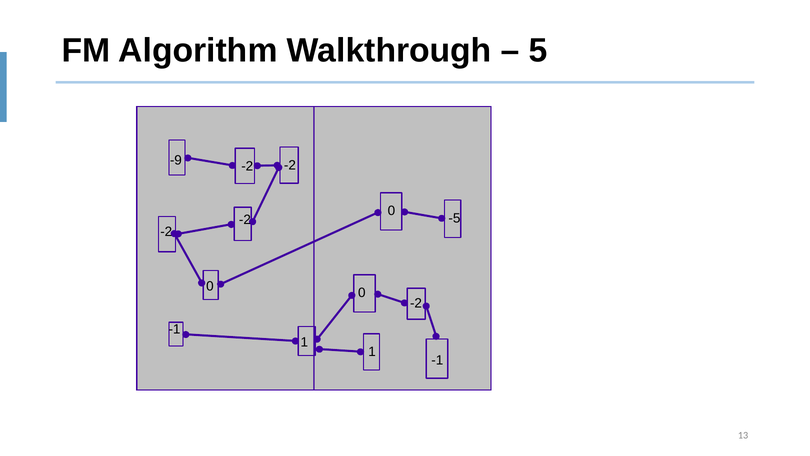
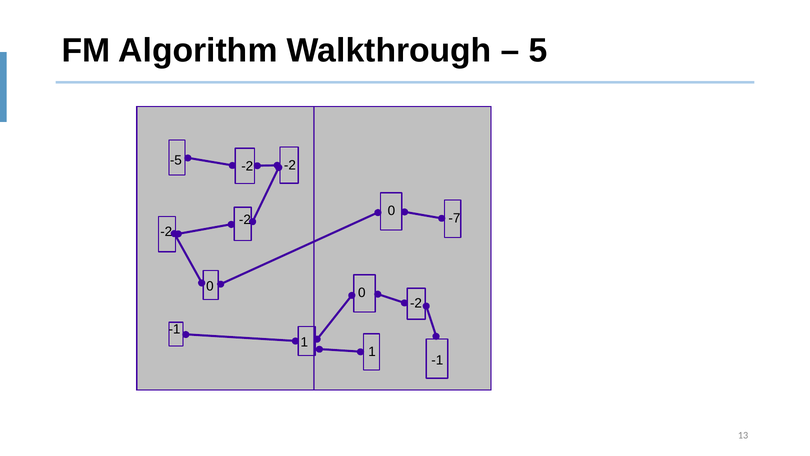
-9: -9 -> -5
-5: -5 -> -7
